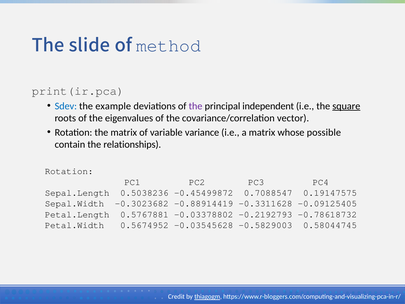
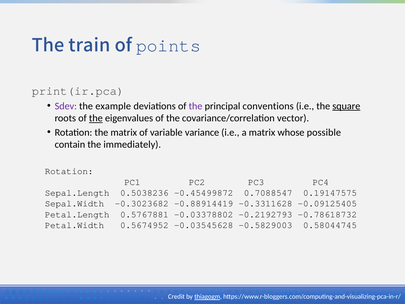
slide: slide -> train
method: method -> points
Sdev colour: blue -> purple
independent: independent -> conventions
the at (96, 118) underline: none -> present
relationships: relationships -> immediately
